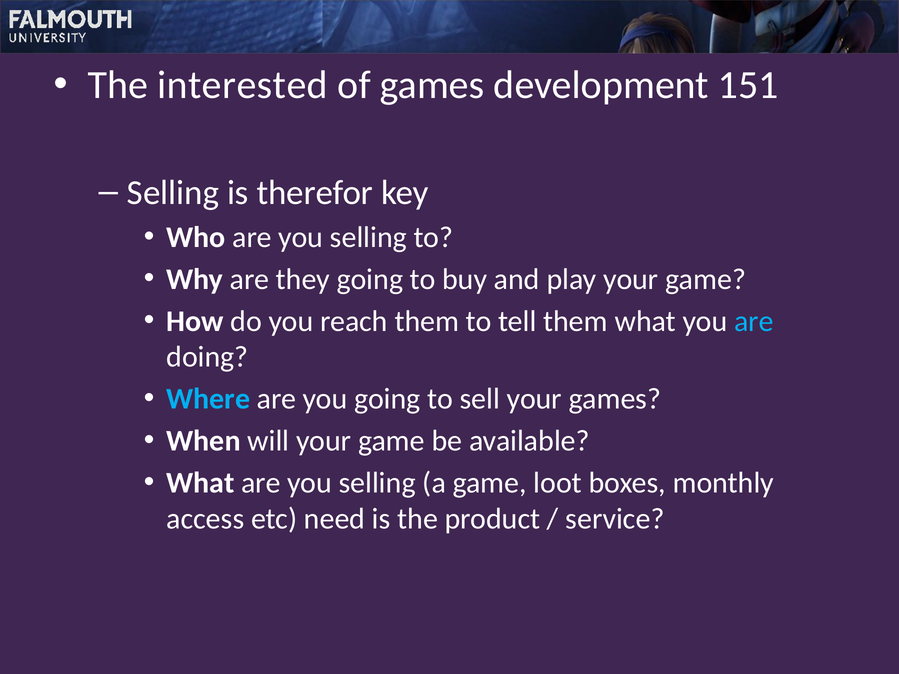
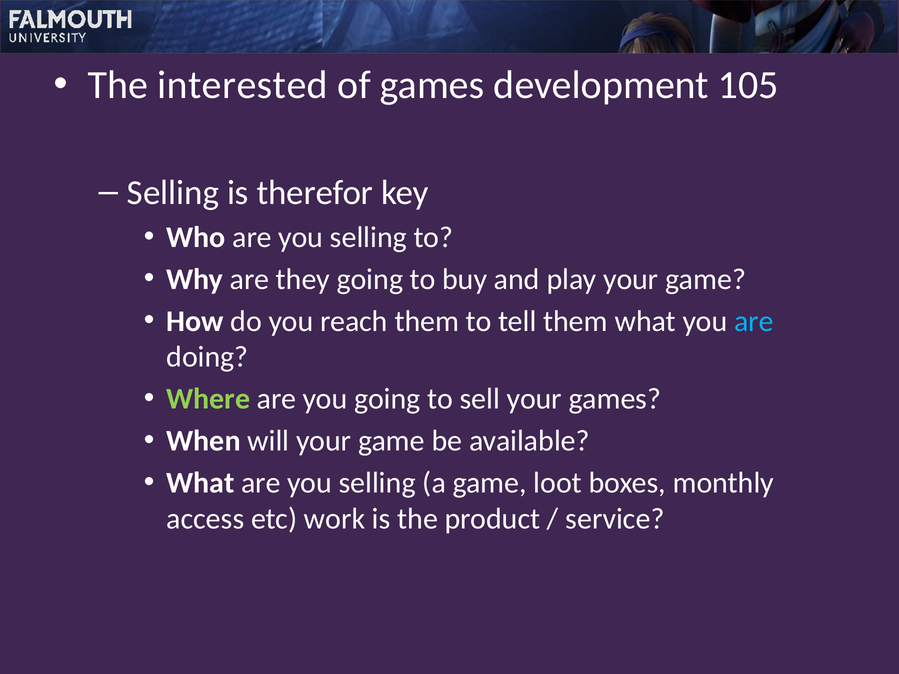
151: 151 -> 105
Where colour: light blue -> light green
need: need -> work
